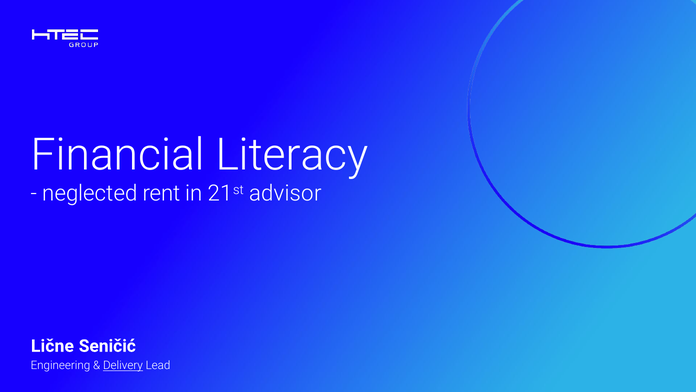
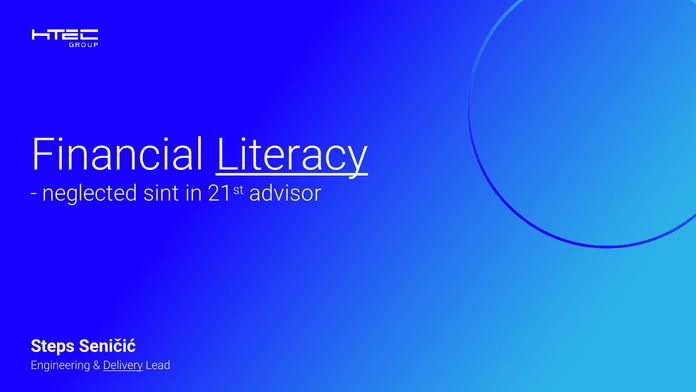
Literacy underline: none -> present
rent: rent -> sint
Lične: Lične -> Steps
